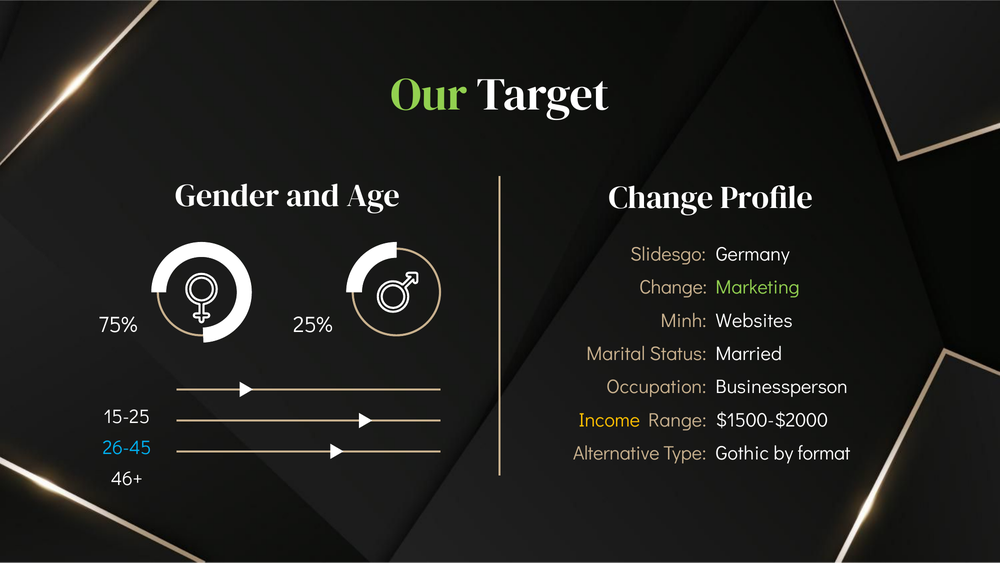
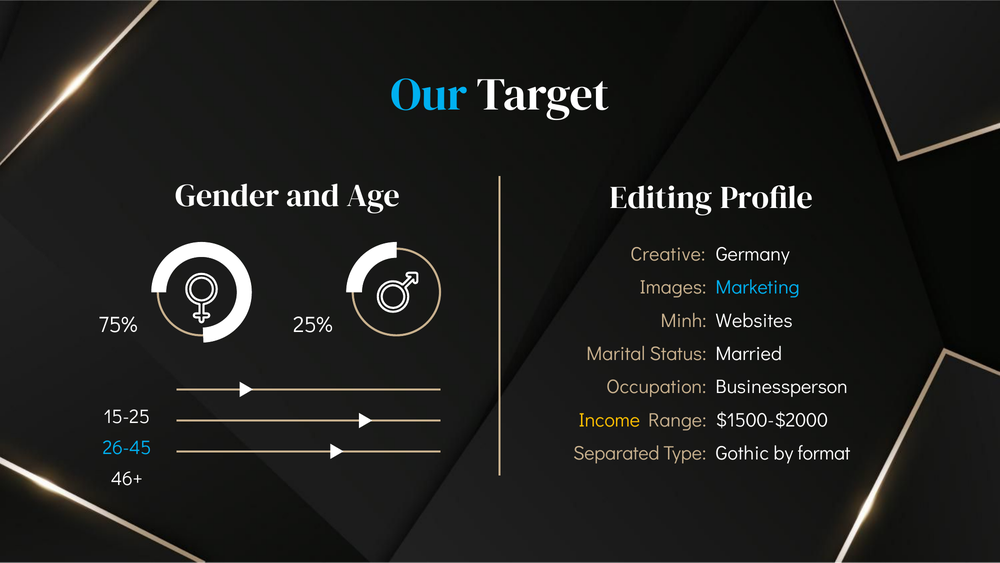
Our colour: light green -> light blue
Age Change: Change -> Editing
Slidesgo: Slidesgo -> Creative
Change at (673, 287): Change -> Images
Marketing colour: light green -> light blue
Alternative: Alternative -> Separated
